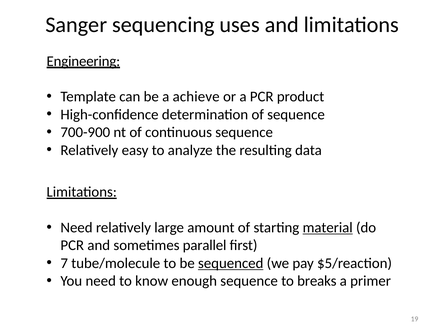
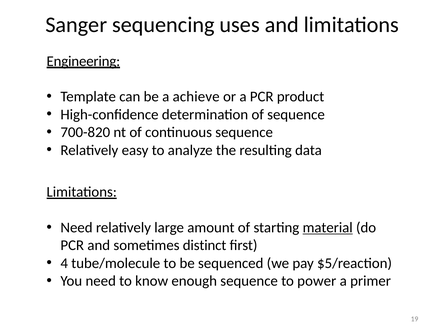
700-900: 700-900 -> 700-820
parallel: parallel -> distinct
7: 7 -> 4
sequenced underline: present -> none
breaks: breaks -> power
